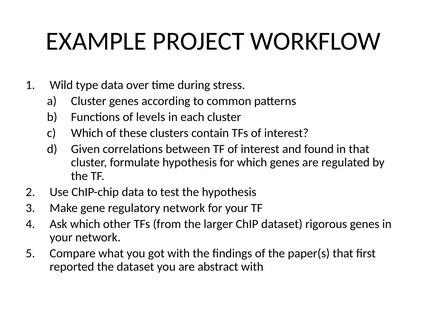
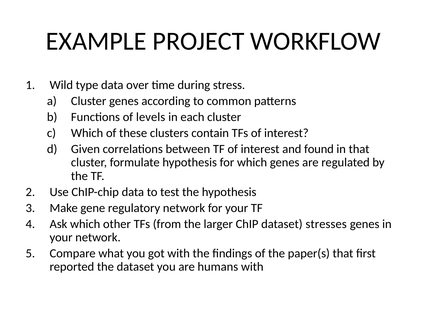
rigorous: rigorous -> stresses
abstract: abstract -> humans
